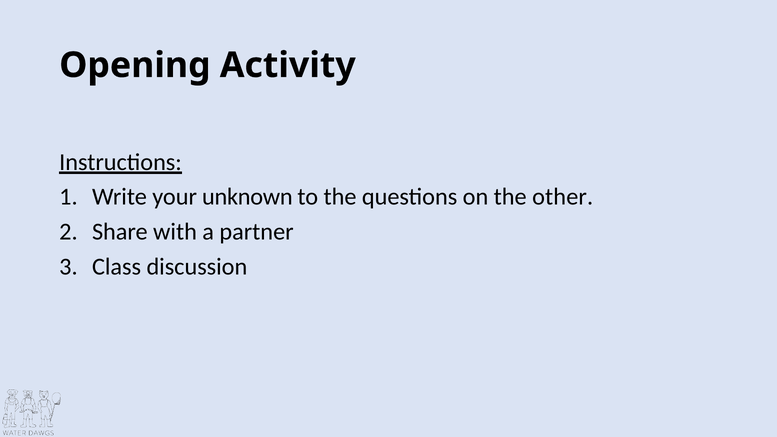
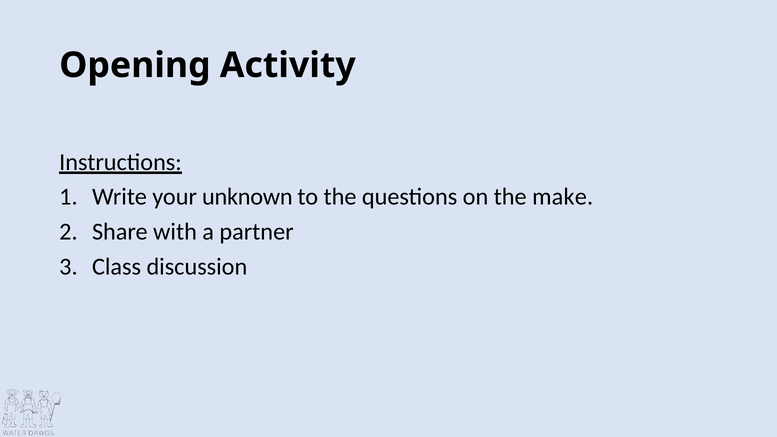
other: other -> make
